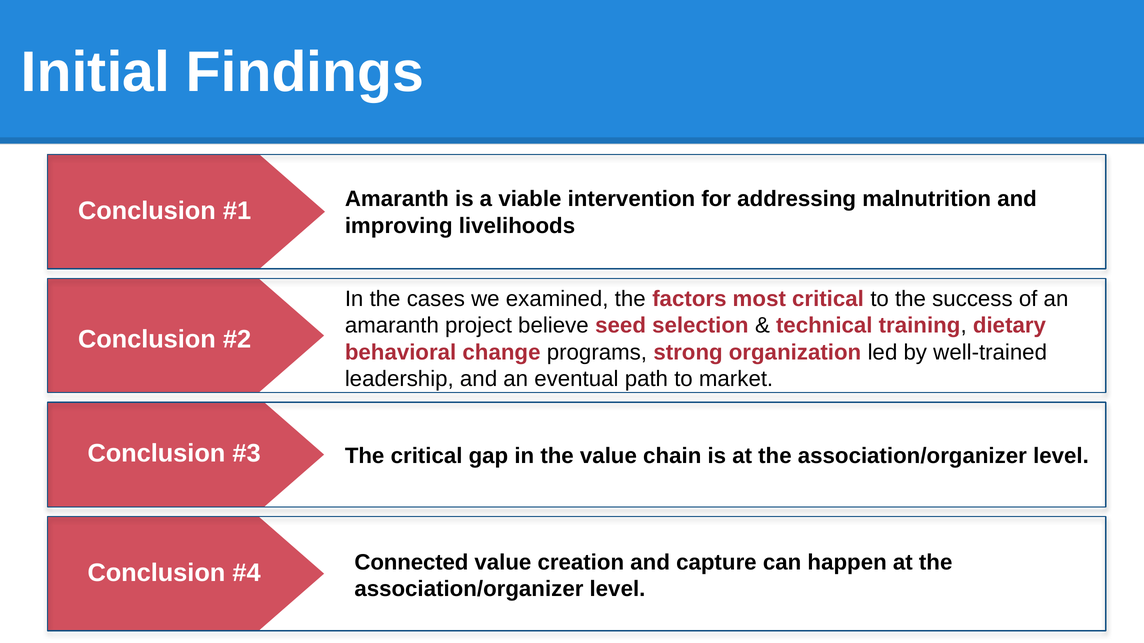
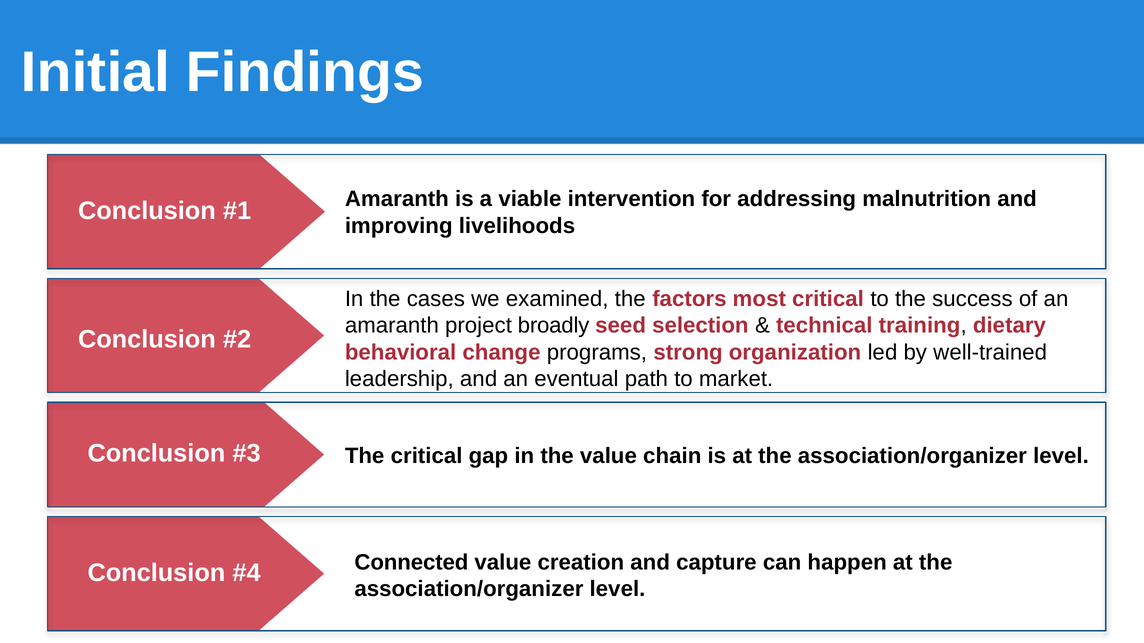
believe: believe -> broadly
